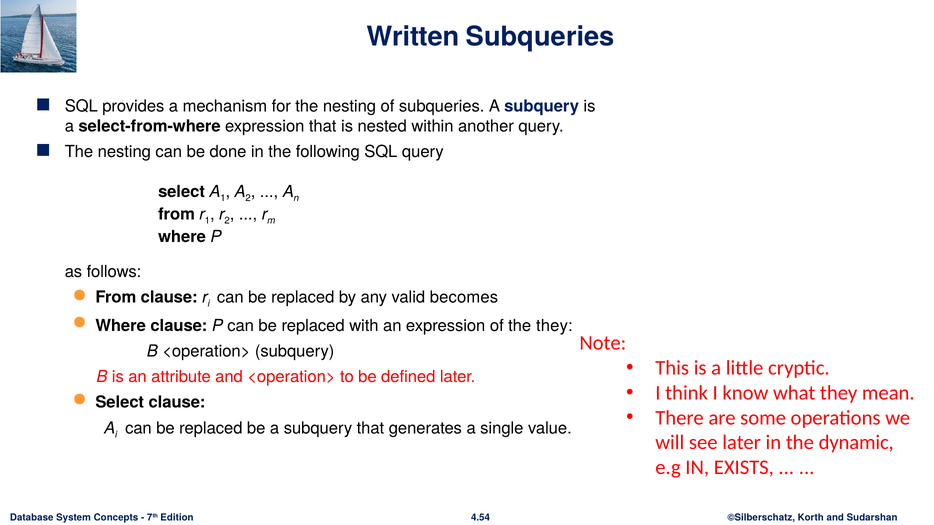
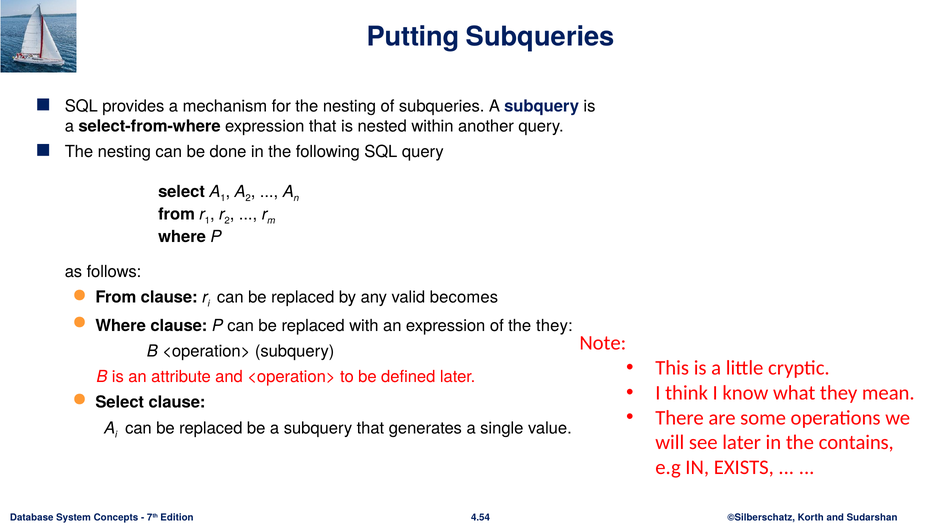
Written: Written -> Putting
dynamic: dynamic -> contains
